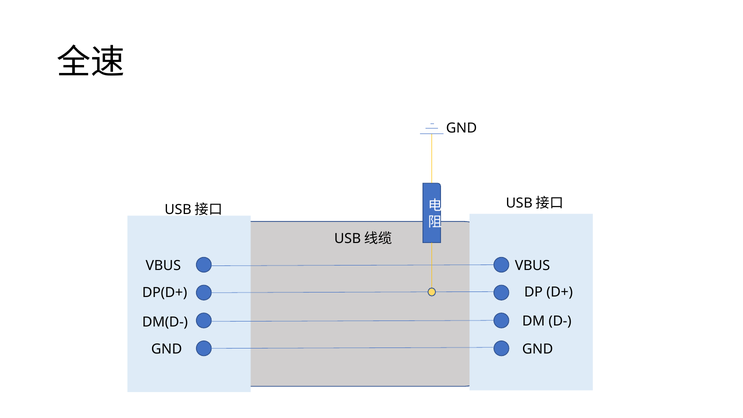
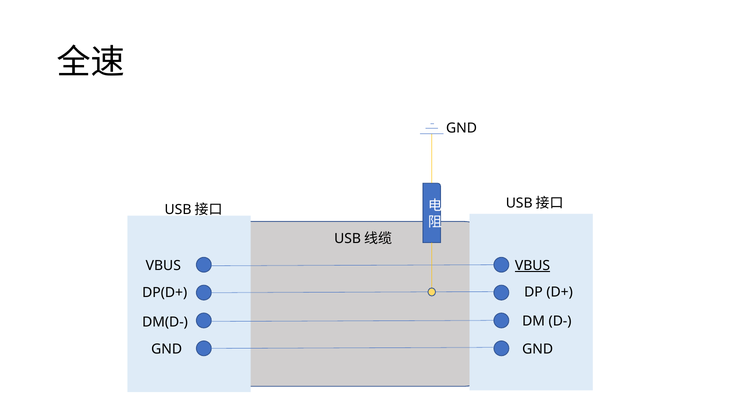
VBUS at (533, 266) underline: none -> present
